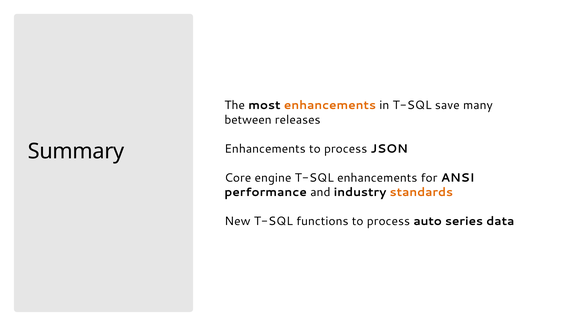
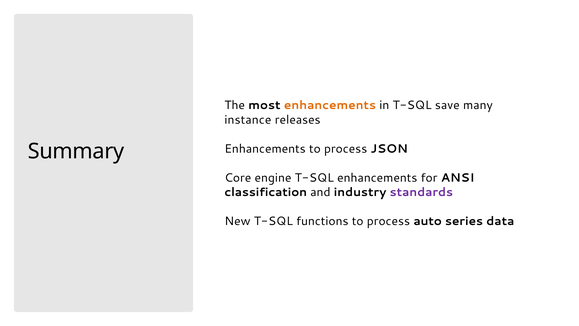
between: between -> instance
performance: performance -> classification
standards colour: orange -> purple
